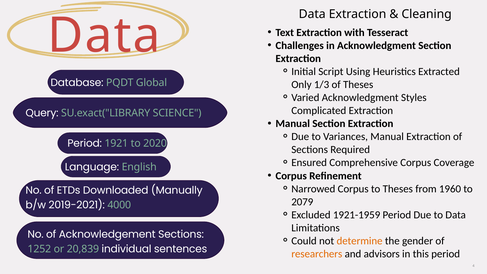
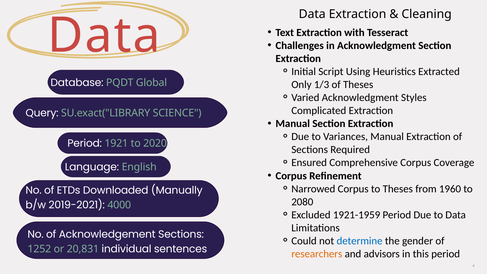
2079: 2079 -> 2080
determine colour: orange -> blue
20,839: 20,839 -> 20,831
